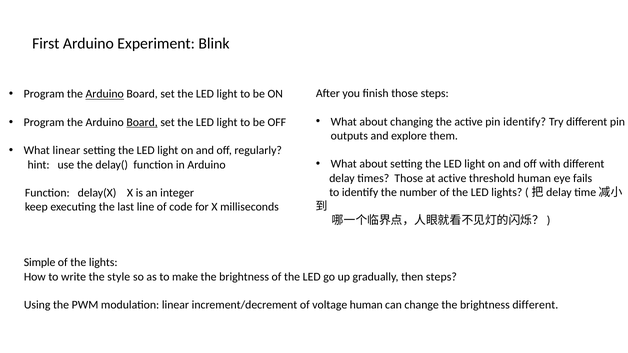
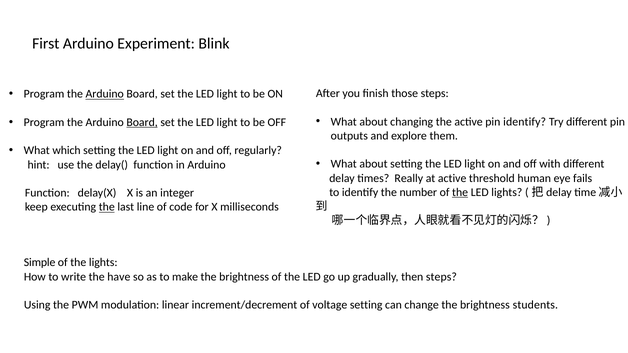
What linear: linear -> which
times Those: Those -> Really
the at (460, 192) underline: none -> present
the at (107, 207) underline: none -> present
style: style -> have
voltage human: human -> setting
brightness different: different -> students
